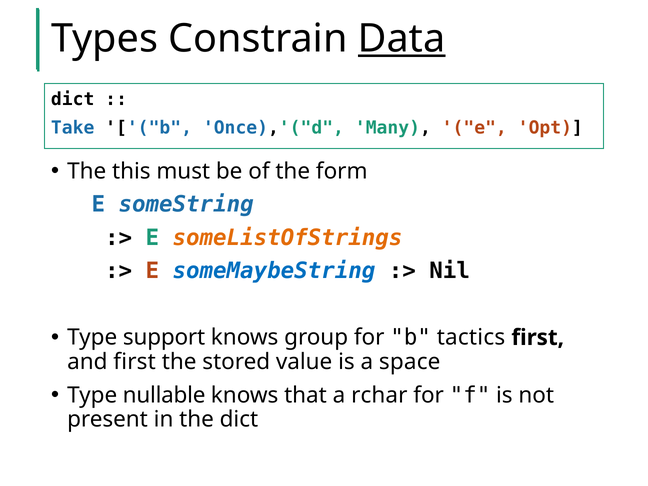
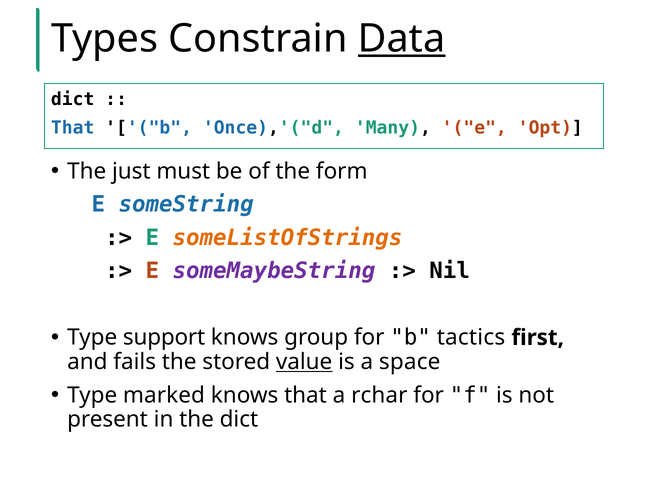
Take at (73, 128): Take -> That
this: this -> just
someMaybeString colour: blue -> purple
and first: first -> fails
value underline: none -> present
nullable: nullable -> marked
